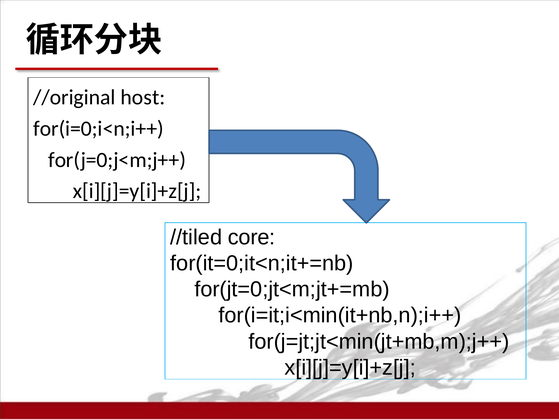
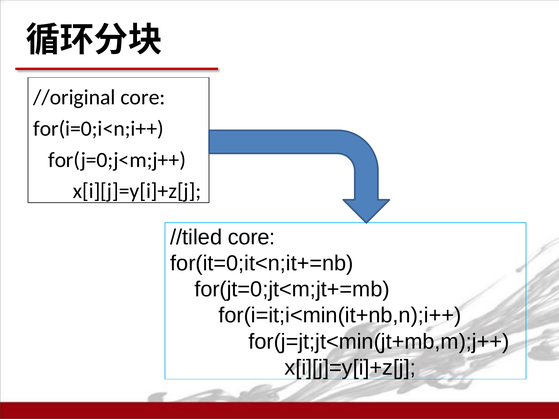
//original host: host -> core
